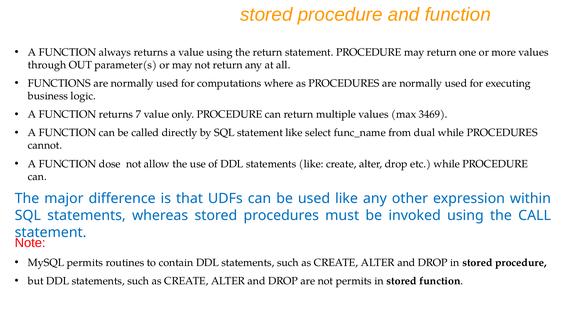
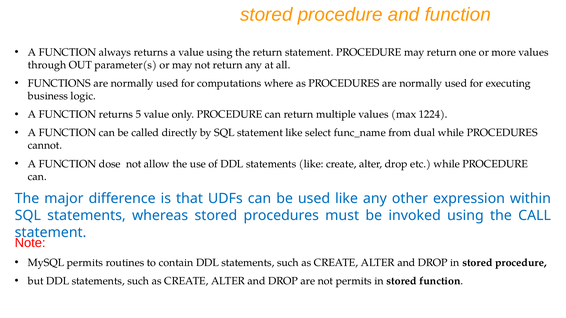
7: 7 -> 5
3469: 3469 -> 1224
